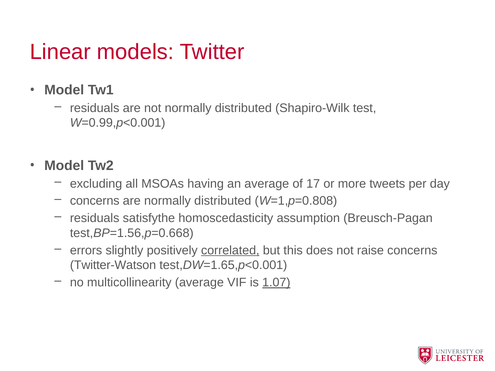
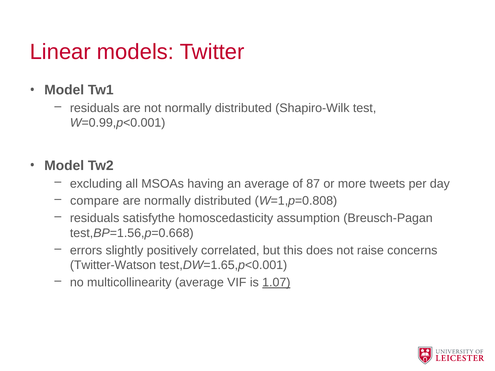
17: 17 -> 87
concerns at (95, 201): concerns -> compare
correlated underline: present -> none
